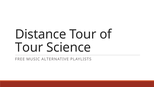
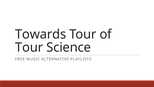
Distance: Distance -> Towards
